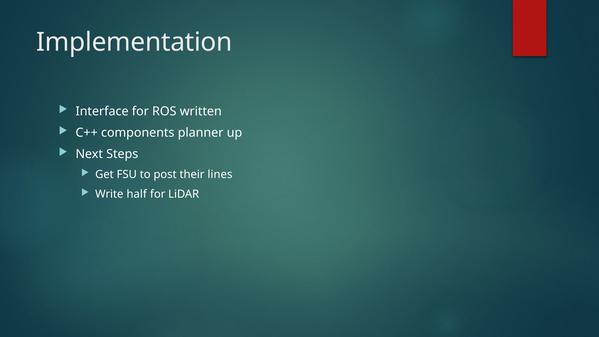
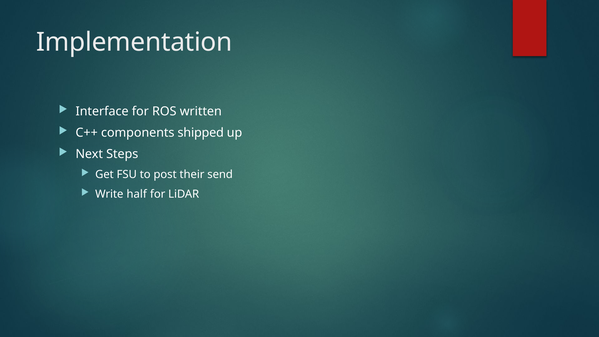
planner: planner -> shipped
lines: lines -> send
